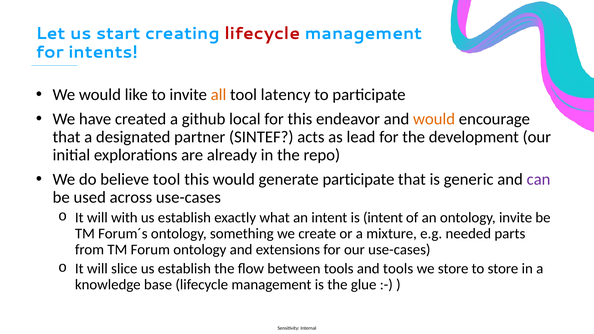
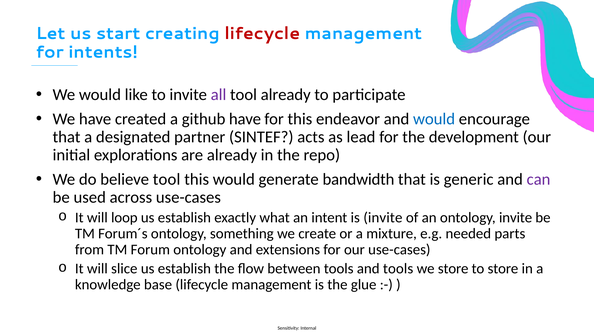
all colour: orange -> purple
tool latency: latency -> already
github local: local -> have
would at (434, 119) colour: orange -> blue
generate participate: participate -> bandwidth
with: with -> loop
is intent: intent -> invite
